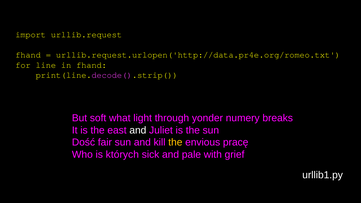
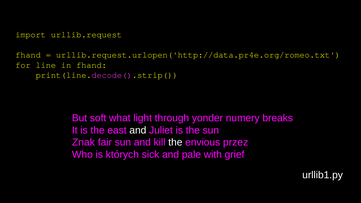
Dość: Dość -> Znak
the at (175, 142) colour: yellow -> white
pracę: pracę -> przez
